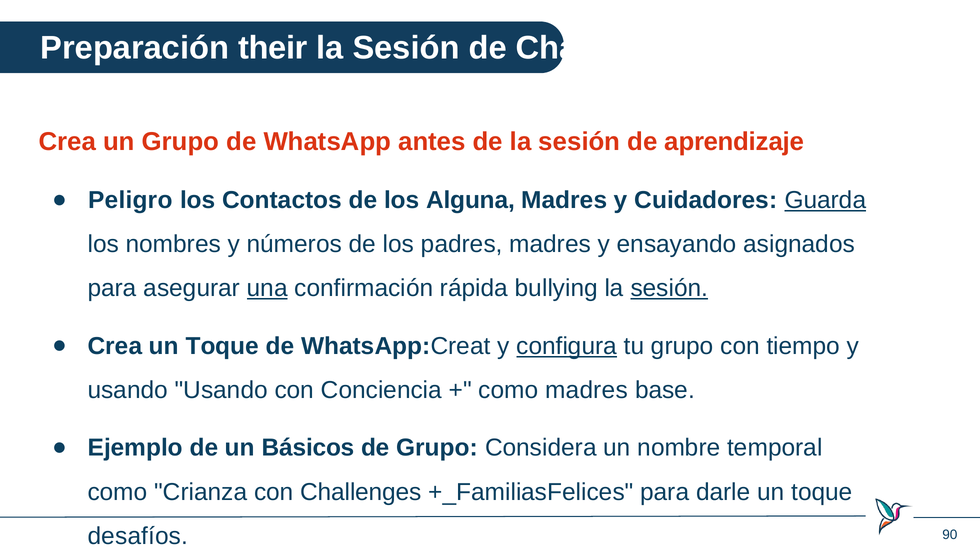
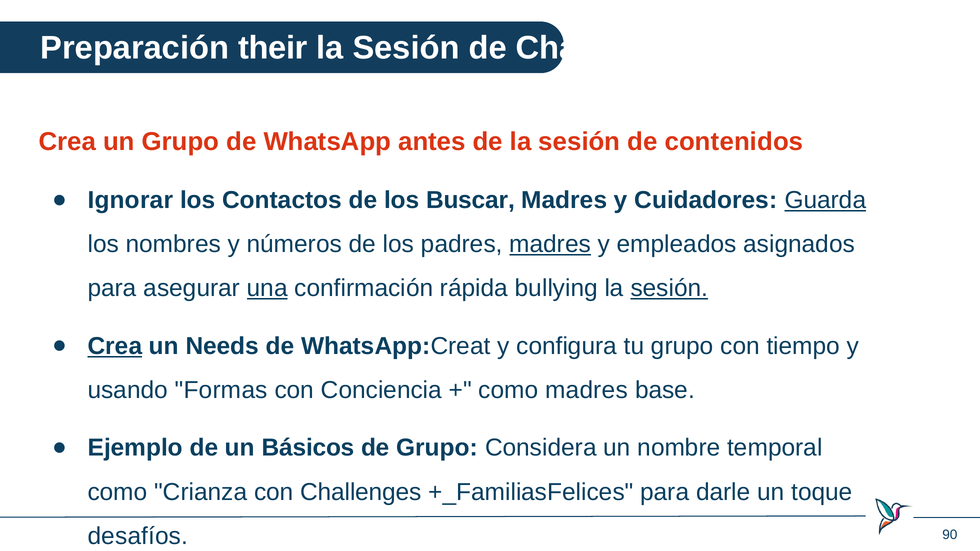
aprendizaje: aprendizaje -> contenidos
Peligro: Peligro -> Ignorar
Alguna: Alguna -> Buscar
madres at (550, 244) underline: none -> present
ensayando: ensayando -> empleados
Crea at (115, 346) underline: none -> present
Toque at (222, 346): Toque -> Needs
configura underline: present -> none
usando Usando: Usando -> Formas
